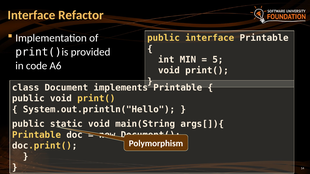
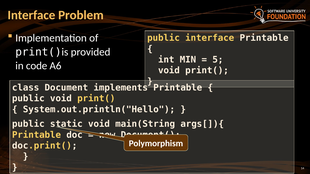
Refactor: Refactor -> Problem
